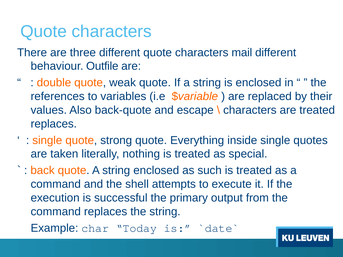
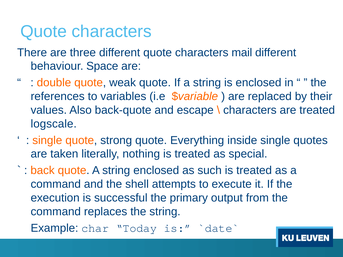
Outfile: Outfile -> Space
replaces at (54, 124): replaces -> logscale
